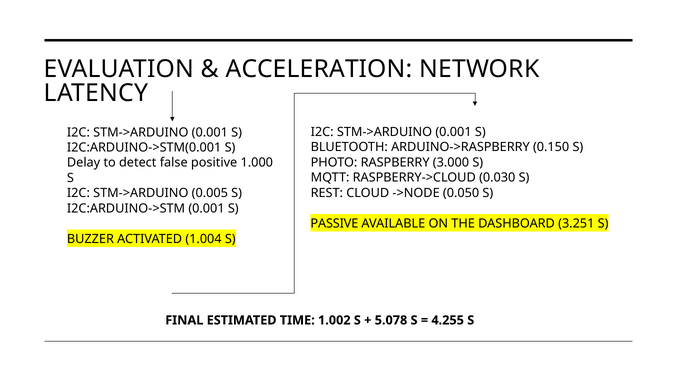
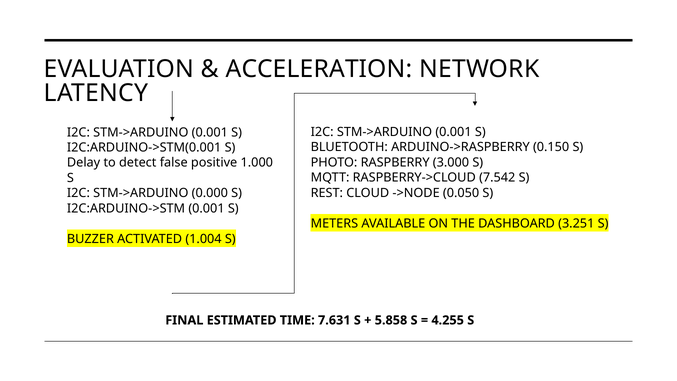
0.030: 0.030 -> 7.542
0.005: 0.005 -> 0.000
PASSIVE: PASSIVE -> METERS
1.002: 1.002 -> 7.631
5.078: 5.078 -> 5.858
